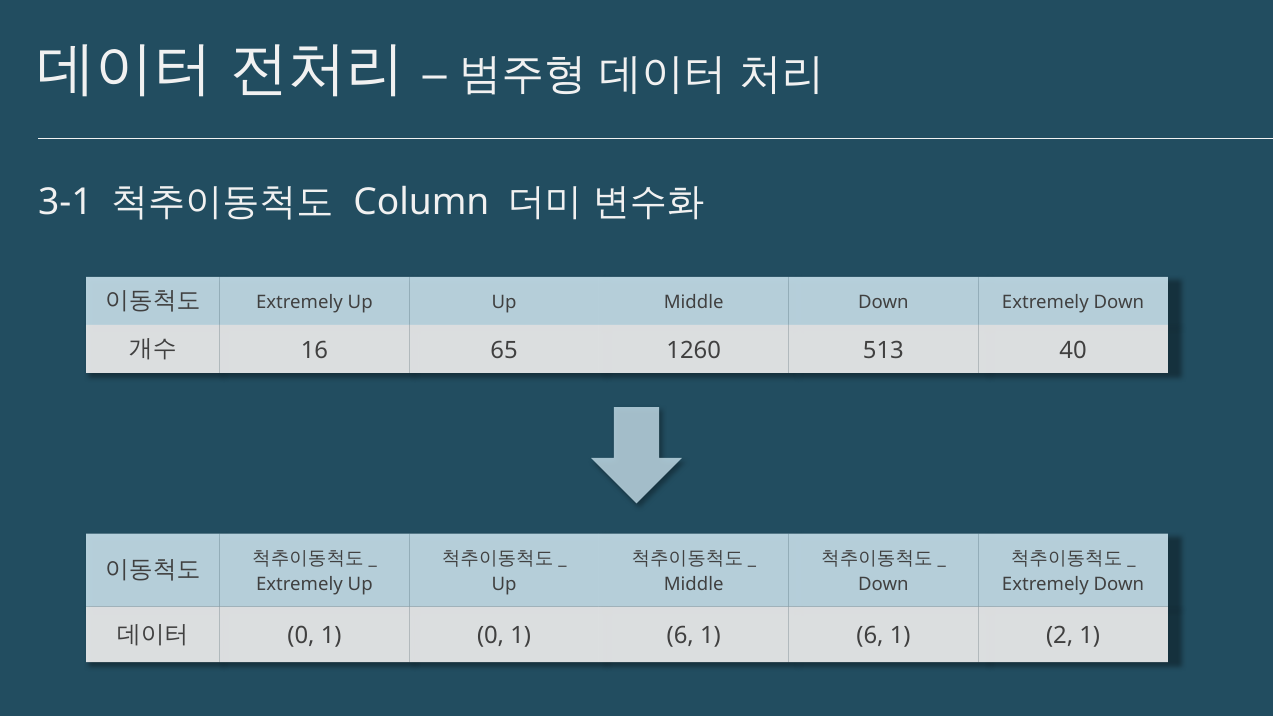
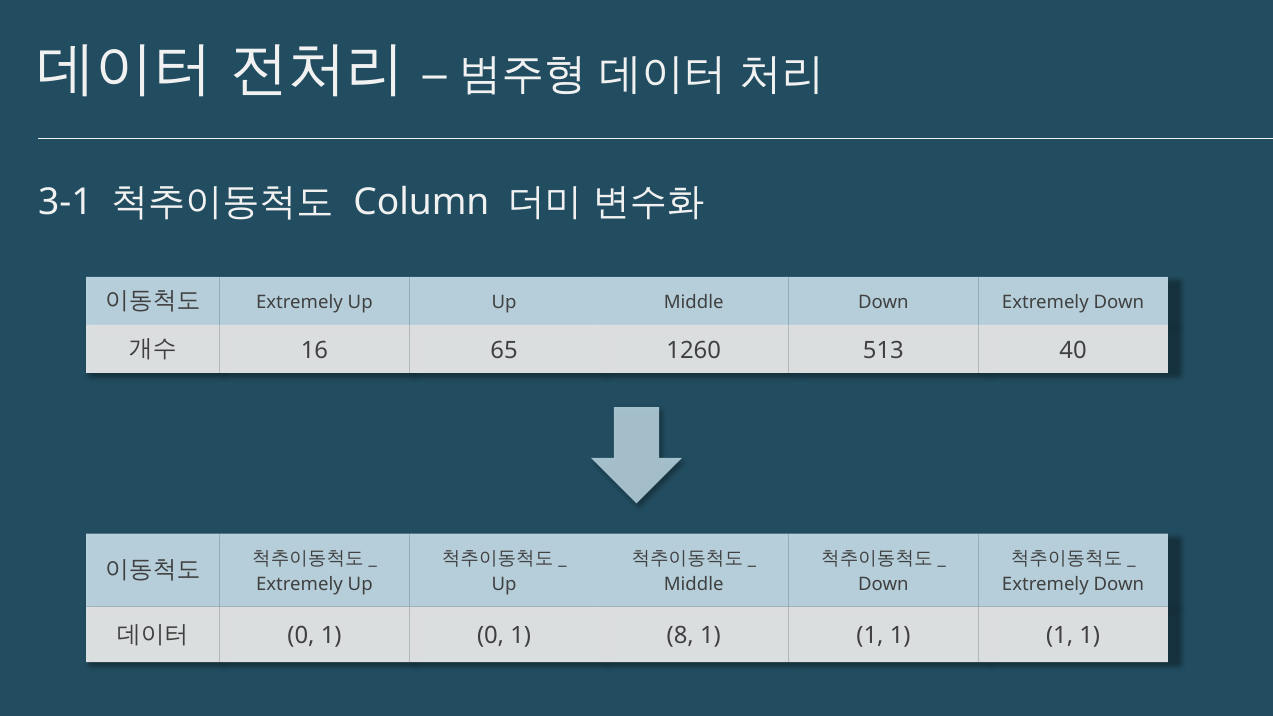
0 1 6: 6 -> 8
6 at (870, 636): 6 -> 1
2 at (1060, 636): 2 -> 1
